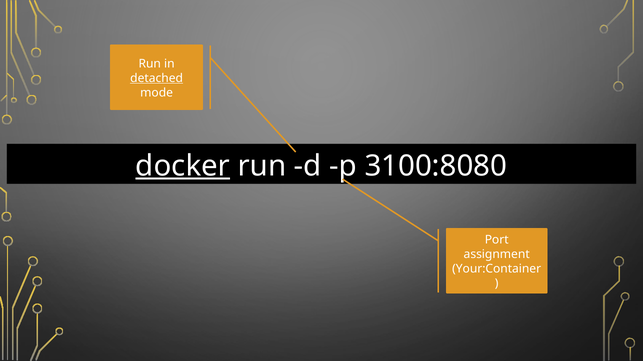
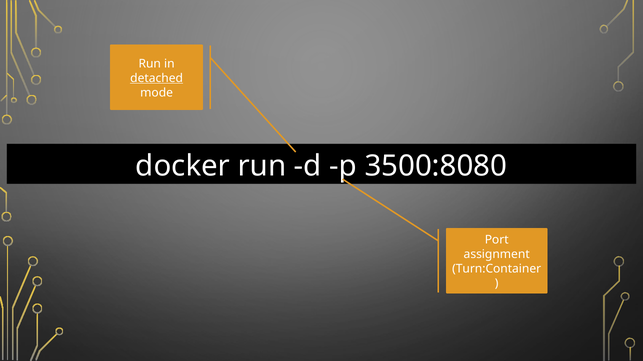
docker underline: present -> none
3100:8080: 3100:8080 -> 3500:8080
Your:Container: Your:Container -> Turn:Container
